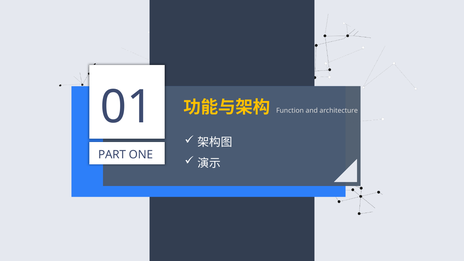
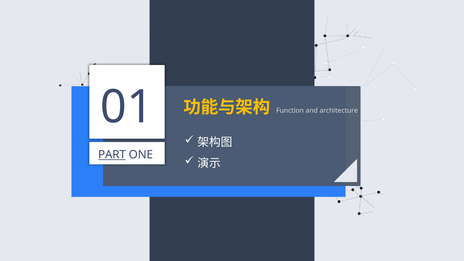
PART underline: none -> present
